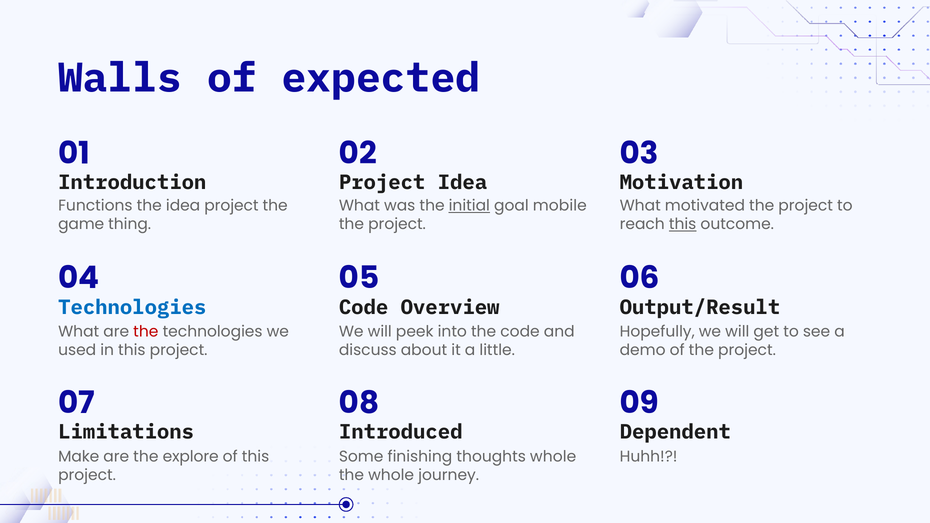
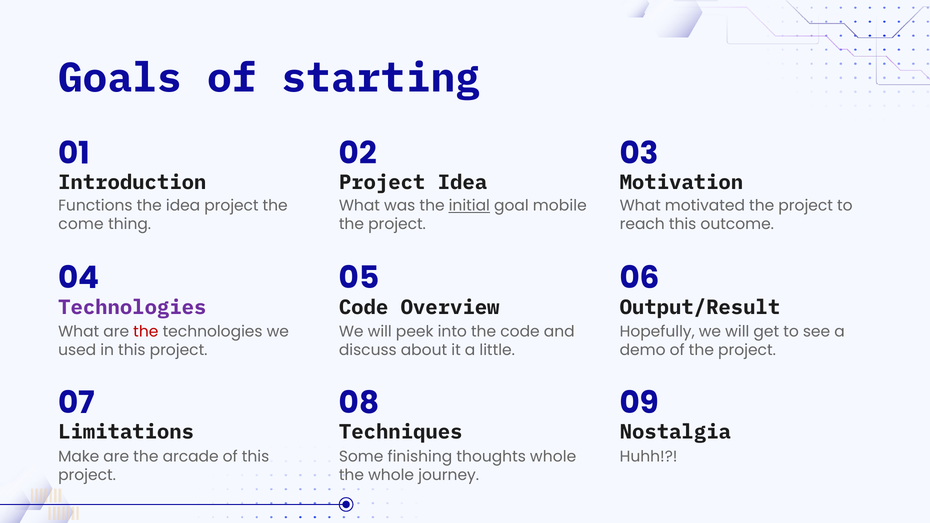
Walls: Walls -> Goals
expected: expected -> starting
game: game -> come
this at (683, 224) underline: present -> none
Technologies at (132, 307) colour: blue -> purple
Introduced: Introduced -> Techniques
Dependent: Dependent -> Nostalgia
explore: explore -> arcade
